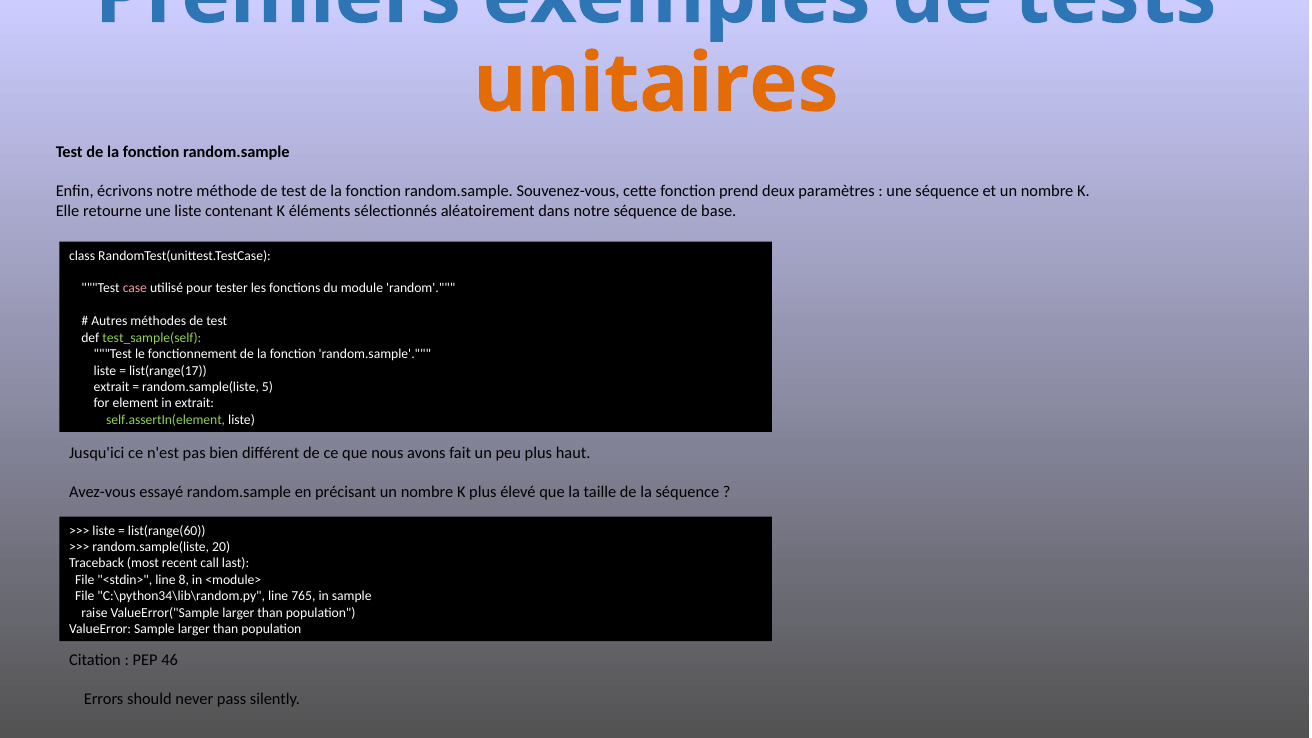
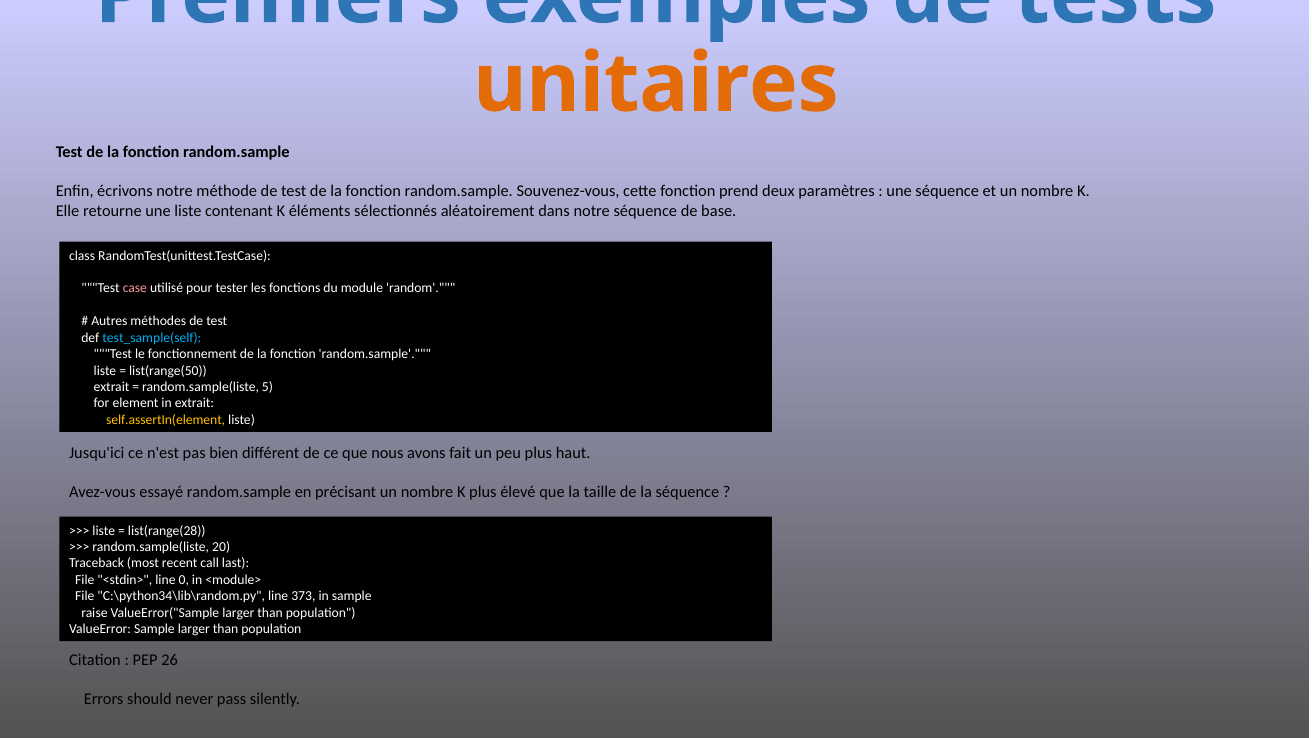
test_sample(self colour: light green -> light blue
list(range(17: list(range(17 -> list(range(50
self.assertIn(element colour: light green -> yellow
list(range(60: list(range(60 -> list(range(28
8: 8 -> 0
765: 765 -> 373
46: 46 -> 26
